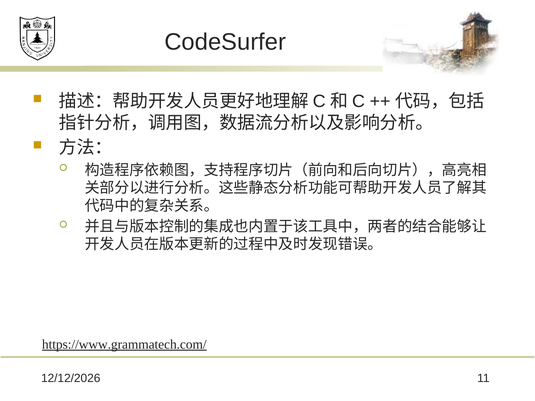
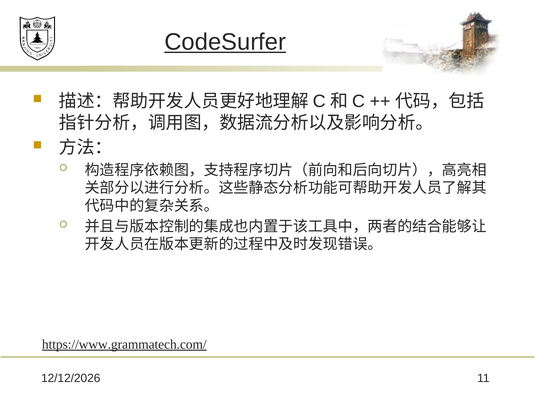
CodeSurfer underline: none -> present
